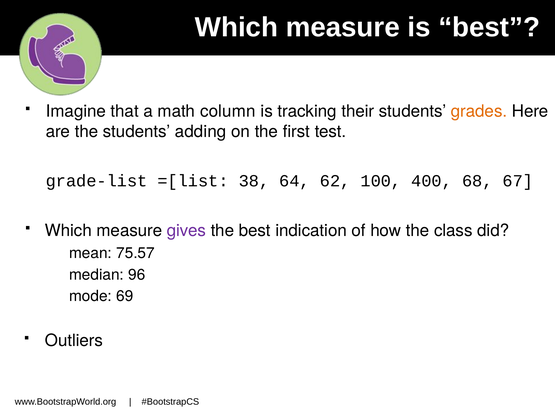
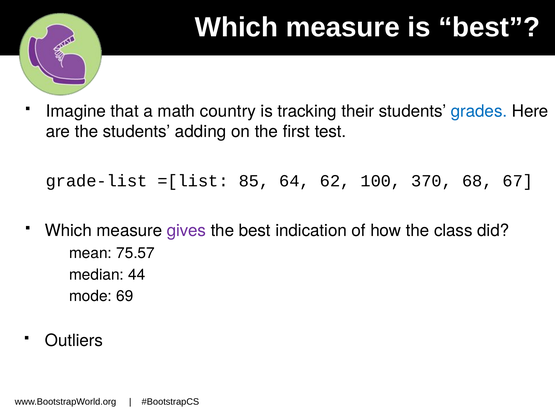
column: column -> country
grades colour: orange -> blue
38: 38 -> 85
400: 400 -> 370
96: 96 -> 44
